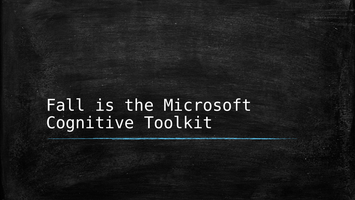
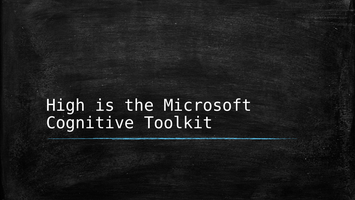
Fall: Fall -> High
